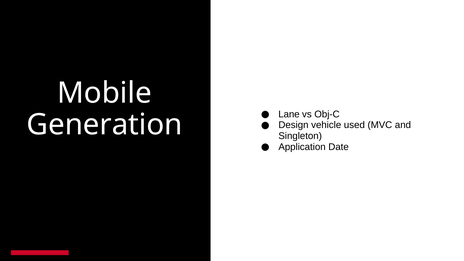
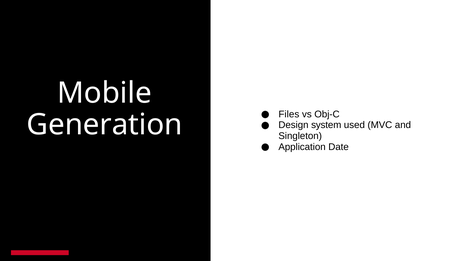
Lane: Lane -> Files
vehicle: vehicle -> system
